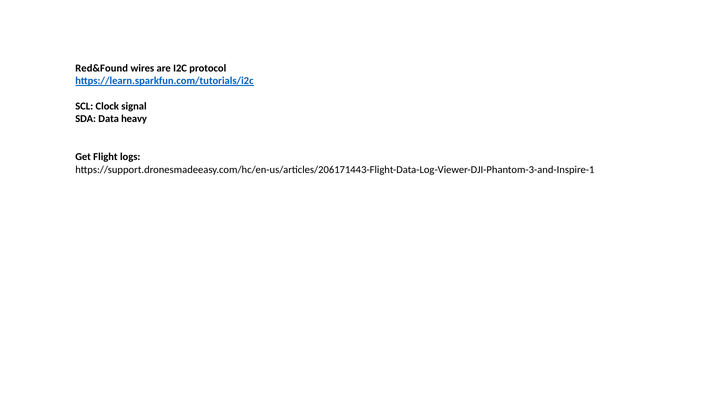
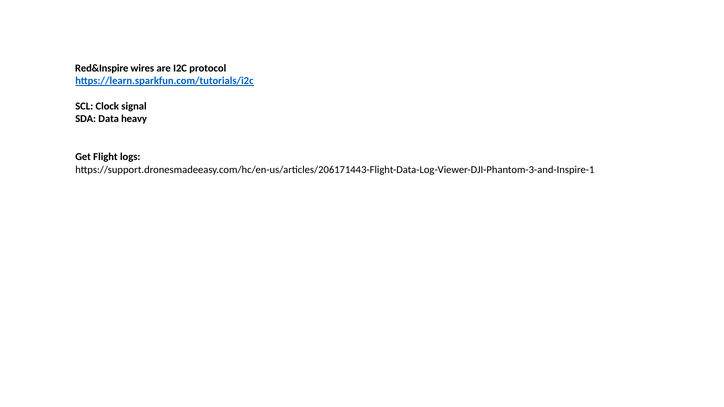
Red&Found: Red&Found -> Red&Inspire
